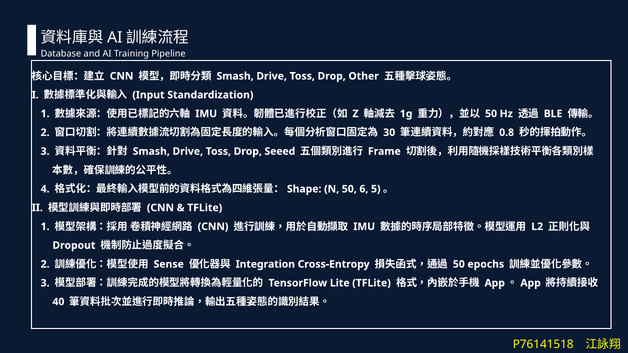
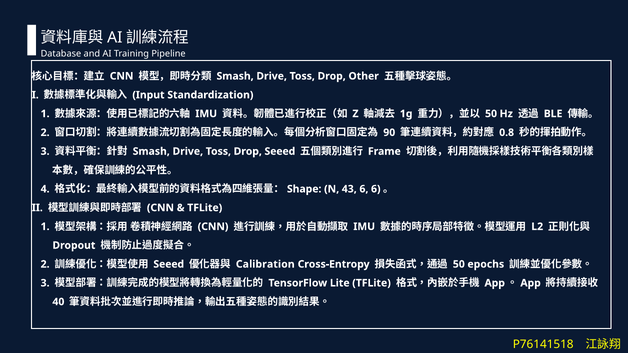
30: 30 -> 90
N 50: 50 -> 43
6 5: 5 -> 6
Sense at (169, 264): Sense -> Seeed
Integration: Integration -> Calibration
